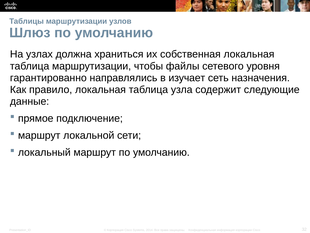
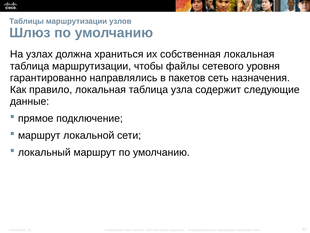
изучает: изучает -> пакетов
